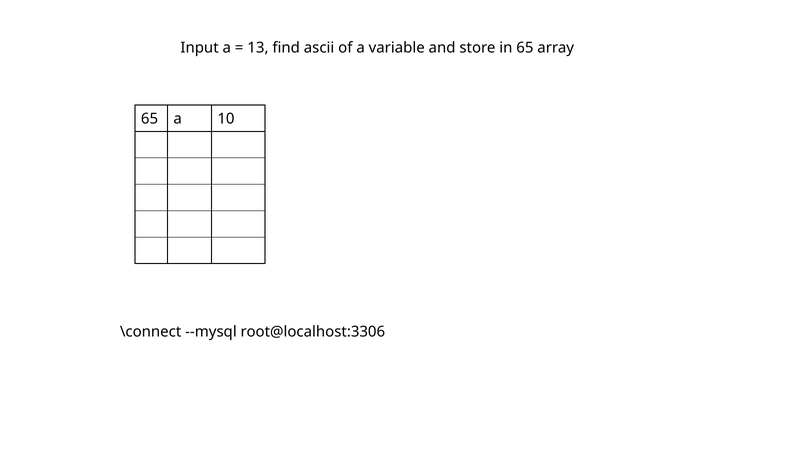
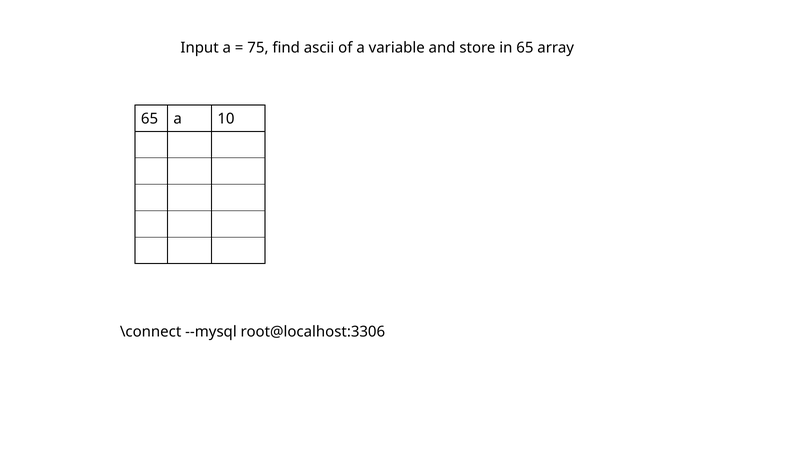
13: 13 -> 75
